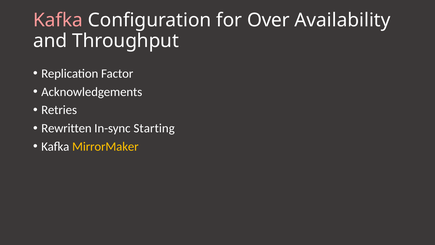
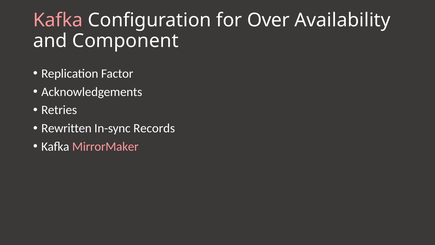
Throughput: Throughput -> Component
Starting: Starting -> Records
MirrorMaker colour: yellow -> pink
